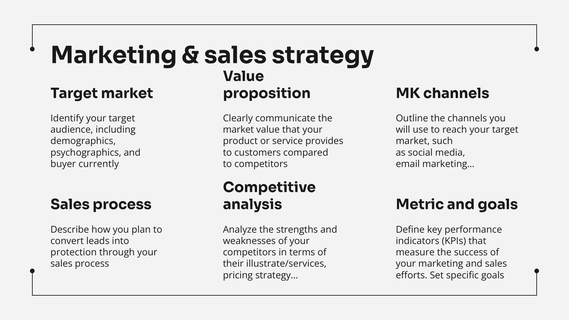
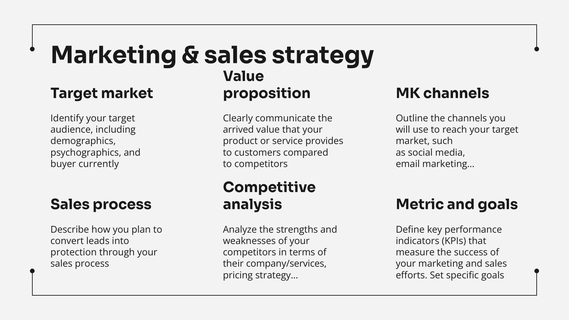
market at (238, 130): market -> arrived
illustrate/services: illustrate/services -> company/services
